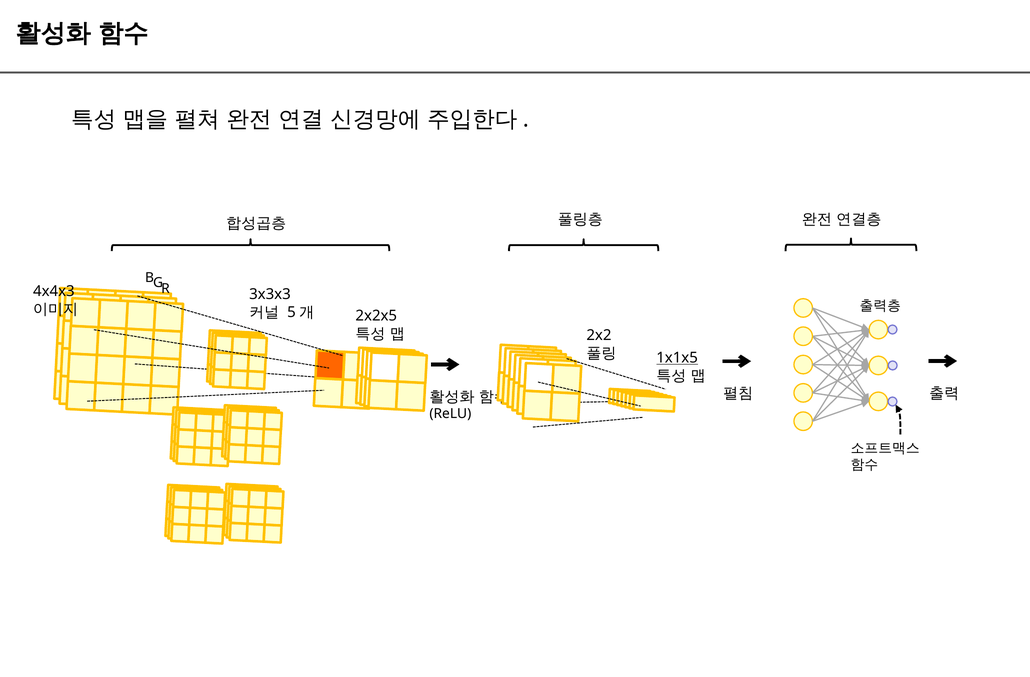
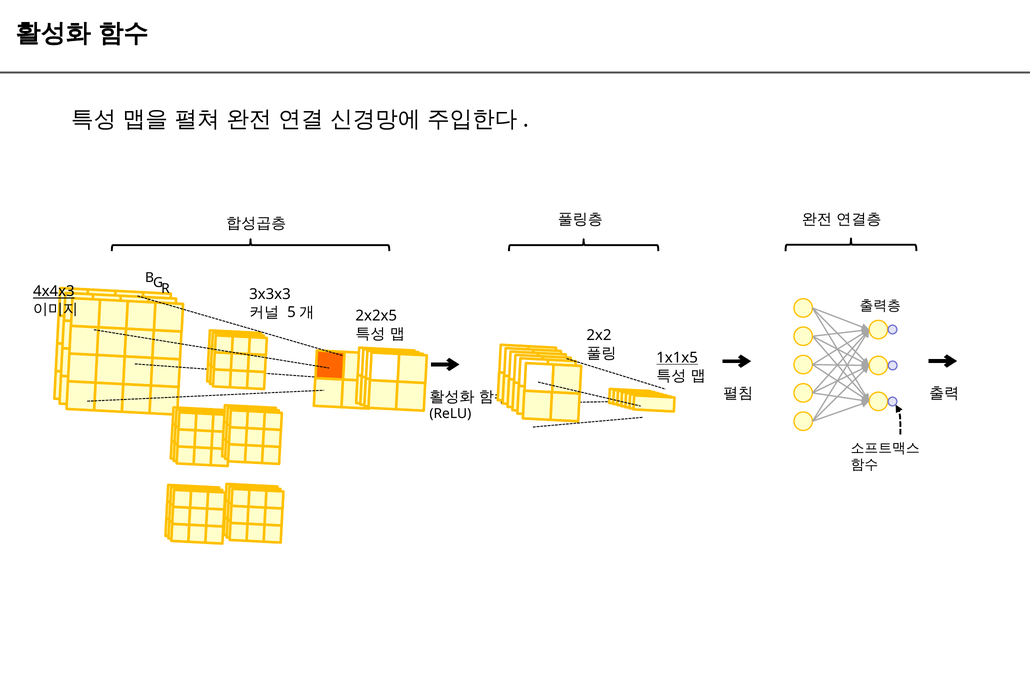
4x4x3 underline: none -> present
